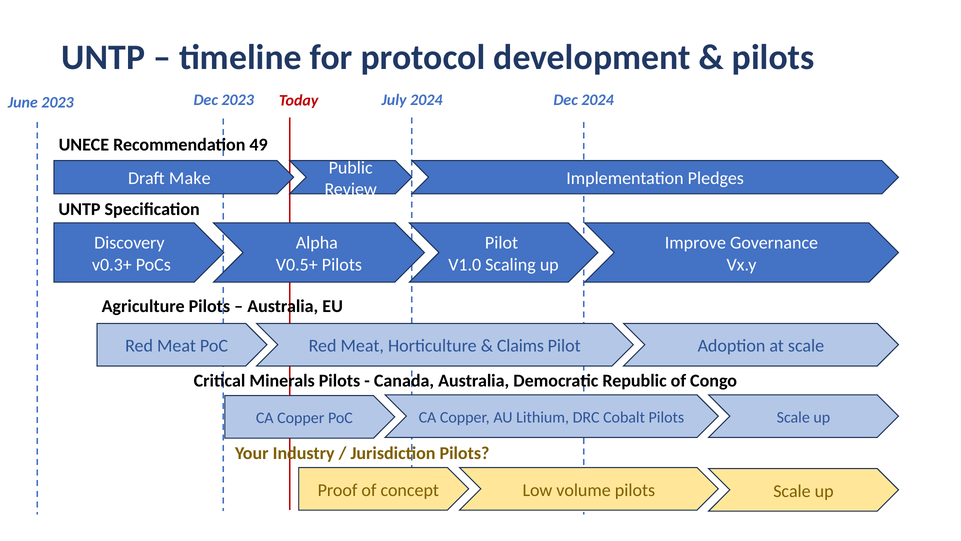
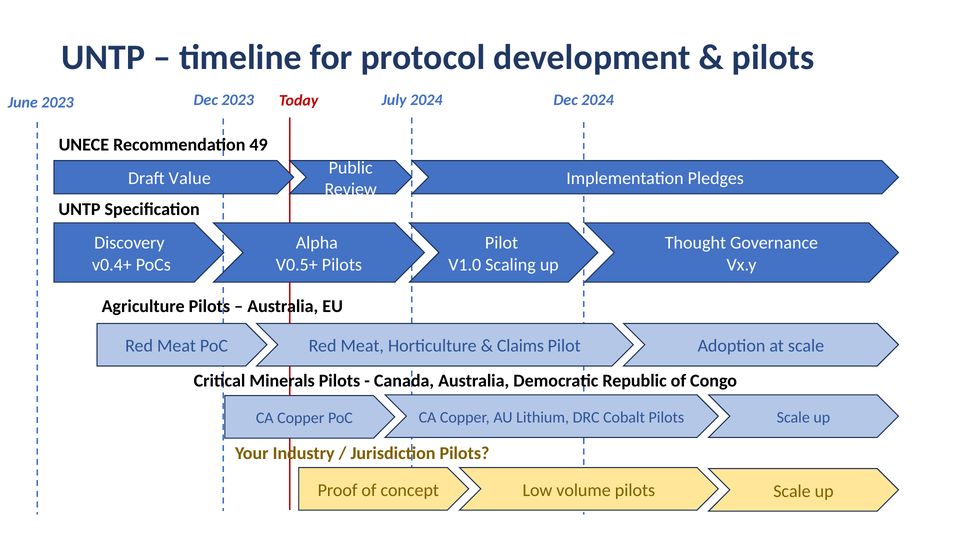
Make: Make -> Value
Improve: Improve -> Thought
v0.3+: v0.3+ -> v0.4+
